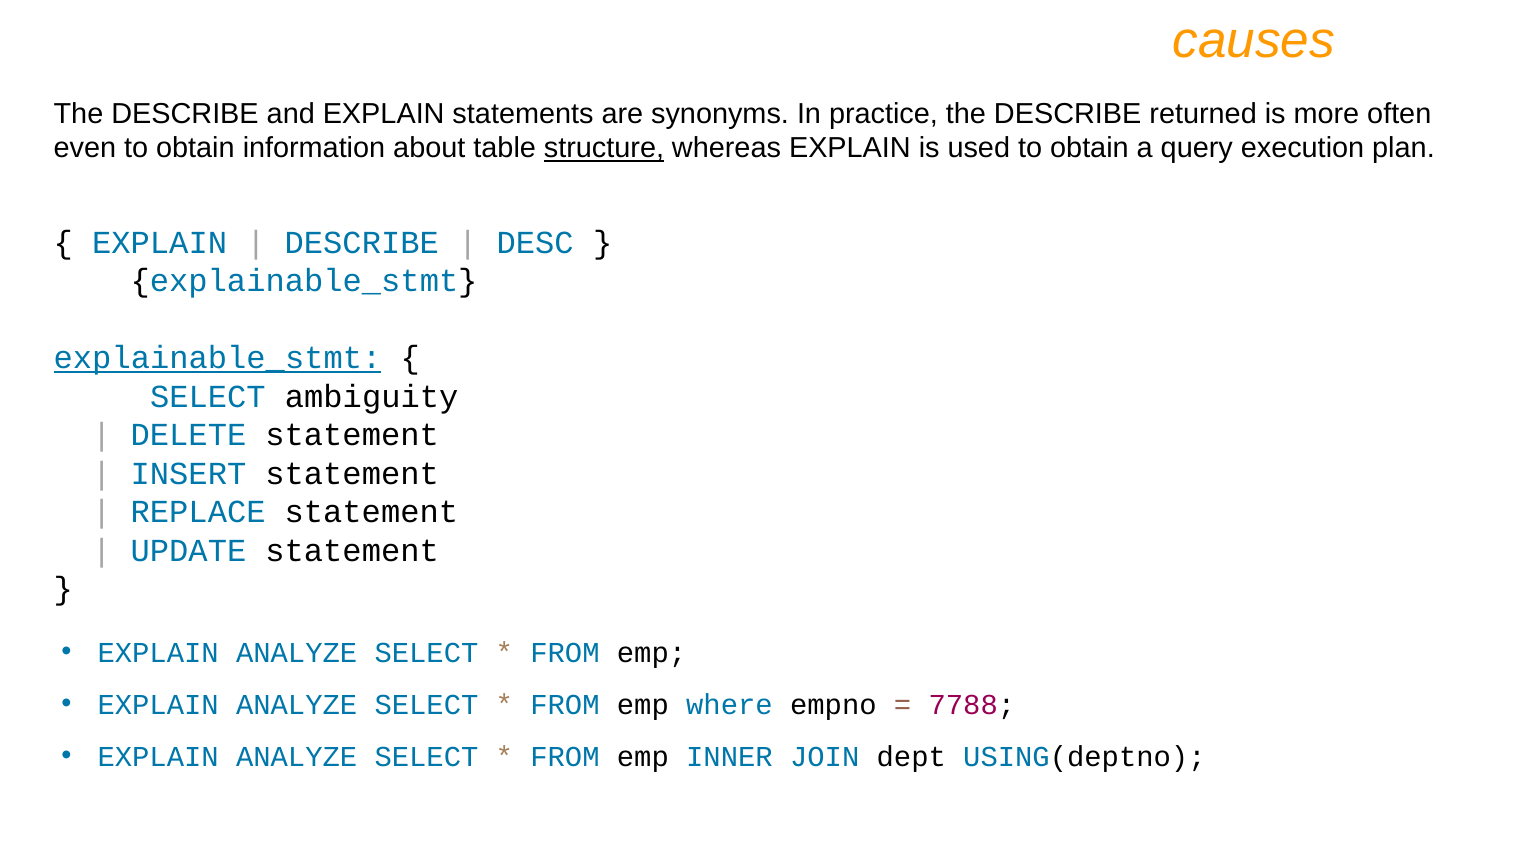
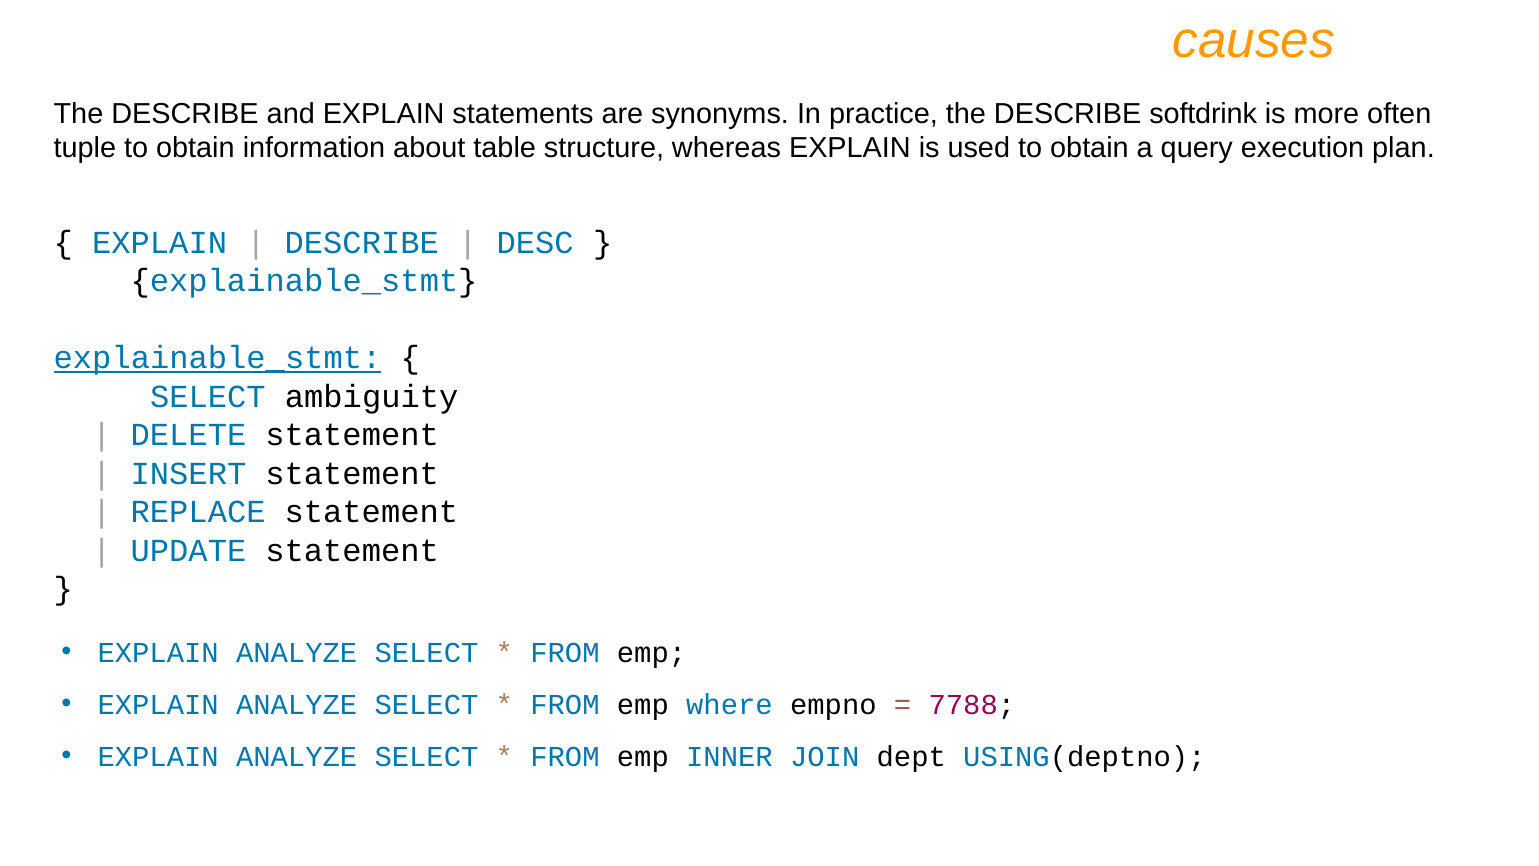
returned: returned -> softdrink
even: even -> tuple
structure underline: present -> none
